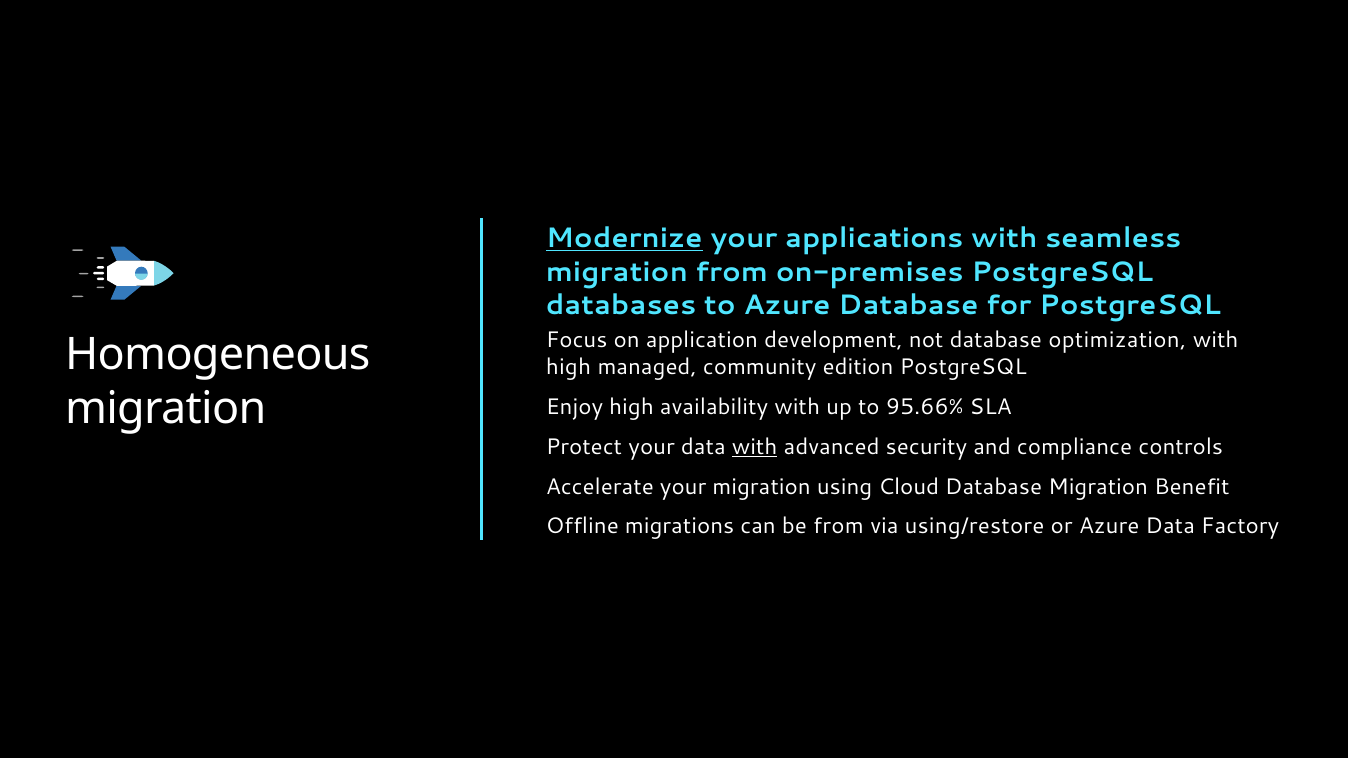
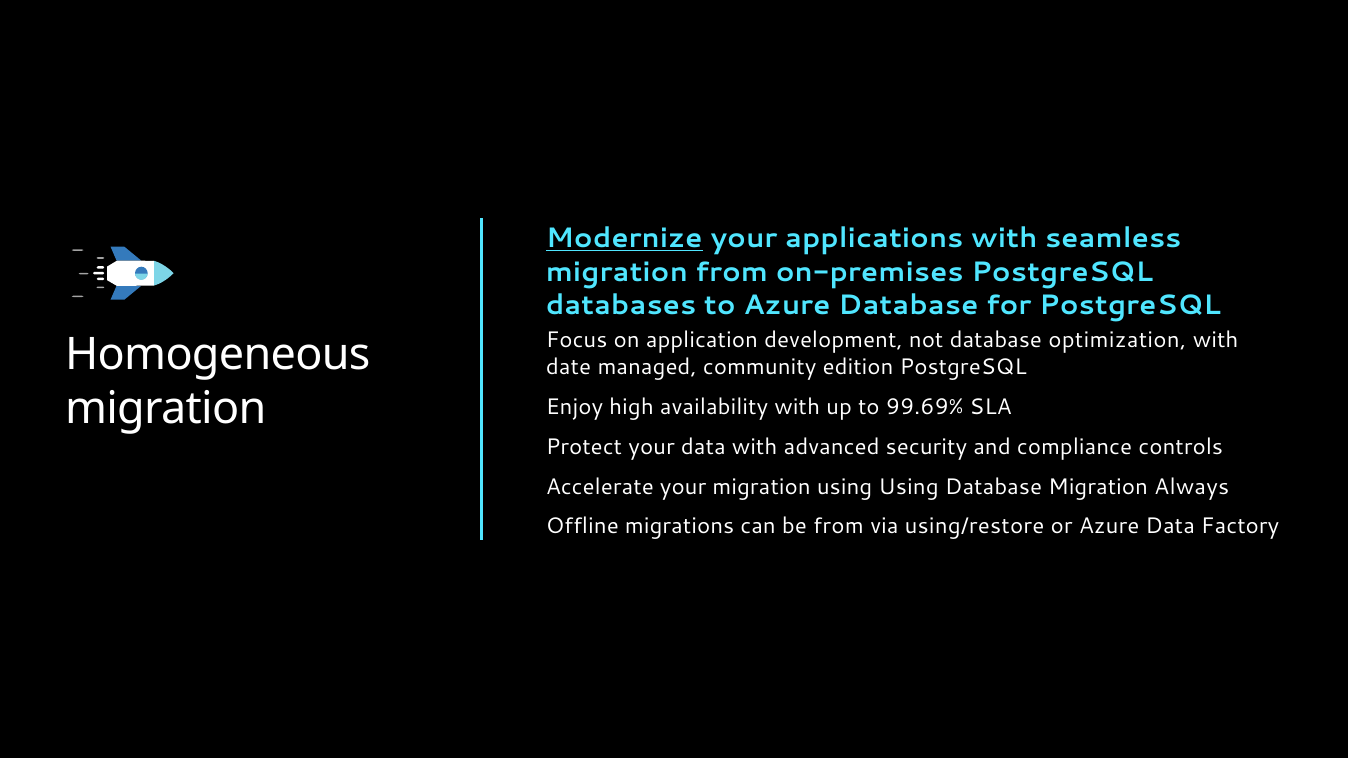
high at (568, 367): high -> date
95.66%: 95.66% -> 99.69%
with at (755, 447) underline: present -> none
using Cloud: Cloud -> Using
Benefit: Benefit -> Always
